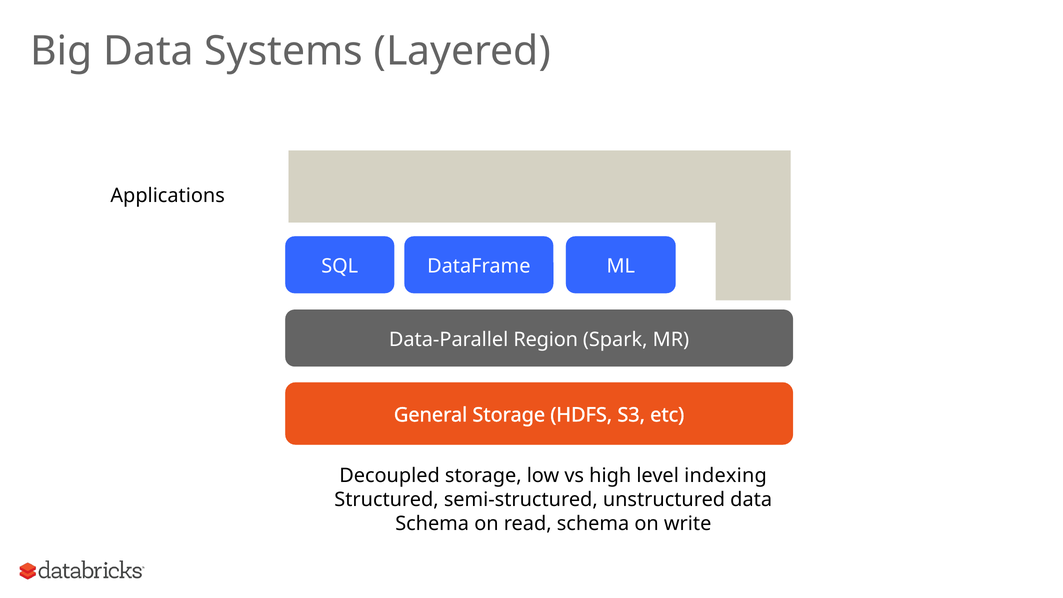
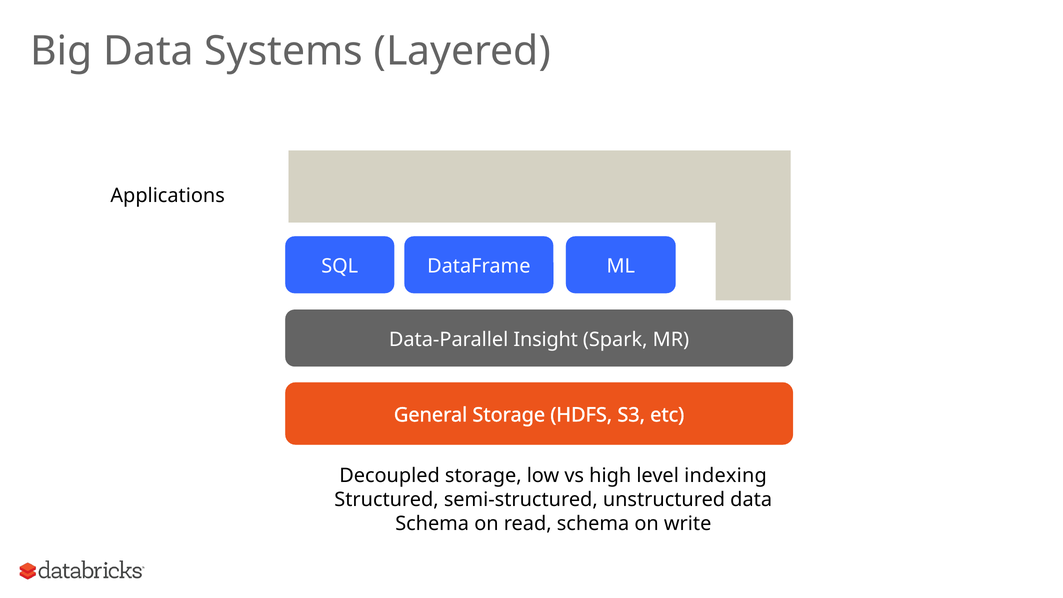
Region: Region -> Insight
